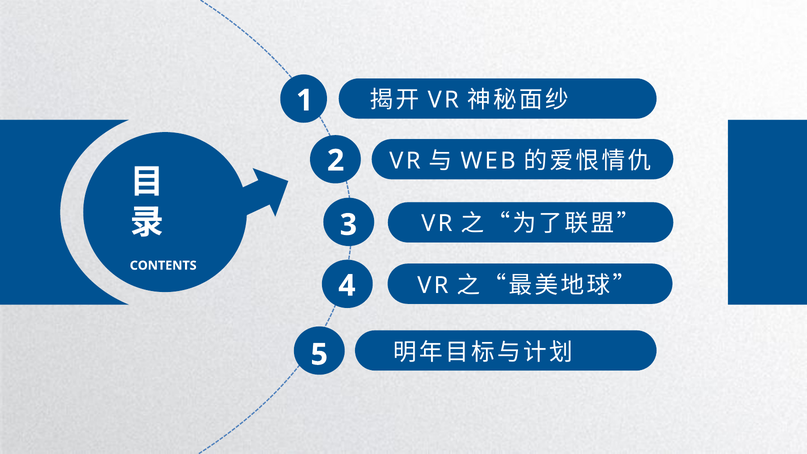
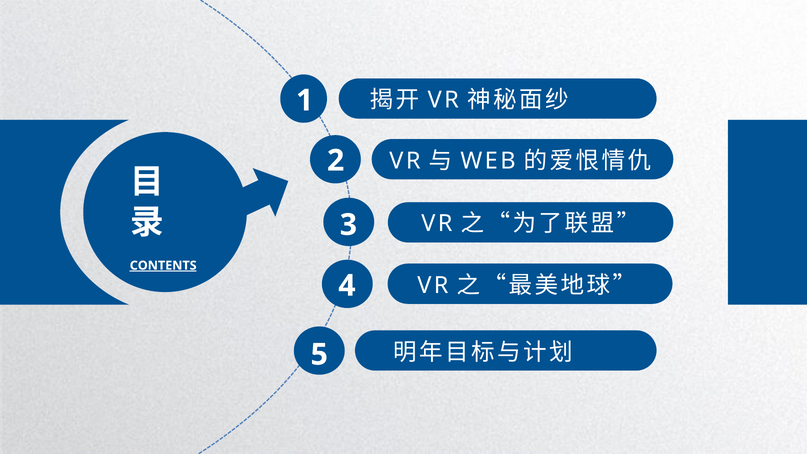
CONTENTS underline: none -> present
